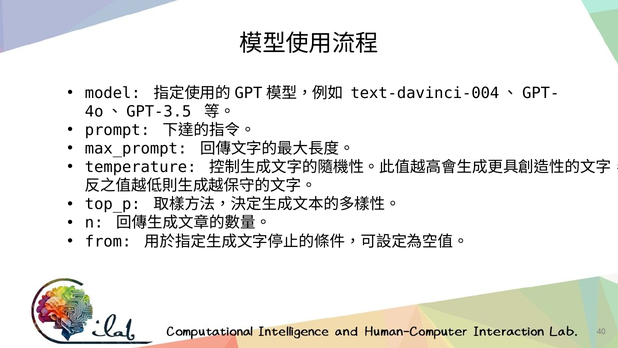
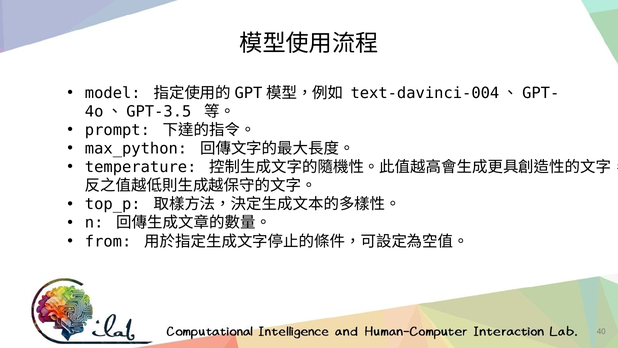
max_prompt: max_prompt -> max_python
